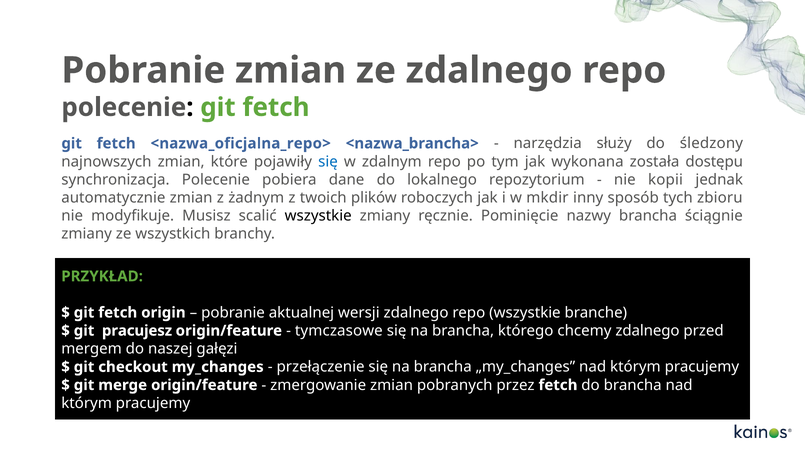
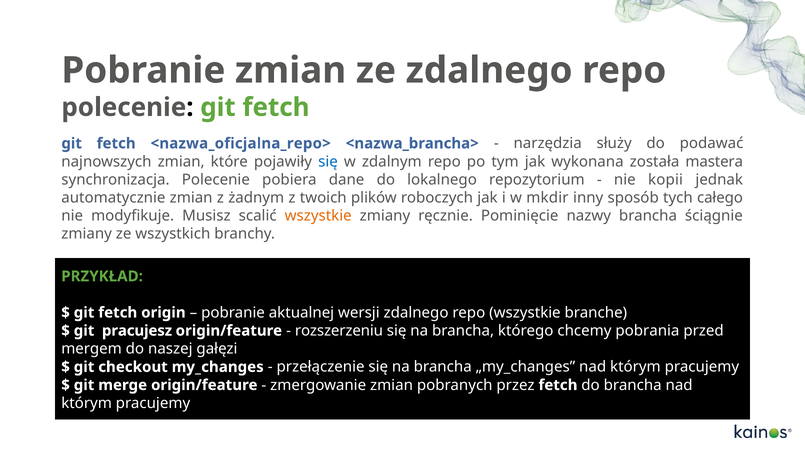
śledzony: śledzony -> podawać
dostępu: dostępu -> mastera
zbioru: zbioru -> całego
wszystkie at (318, 216) colour: black -> orange
tymczasowe: tymczasowe -> rozszerzeniu
chcemy zdalnego: zdalnego -> pobrania
